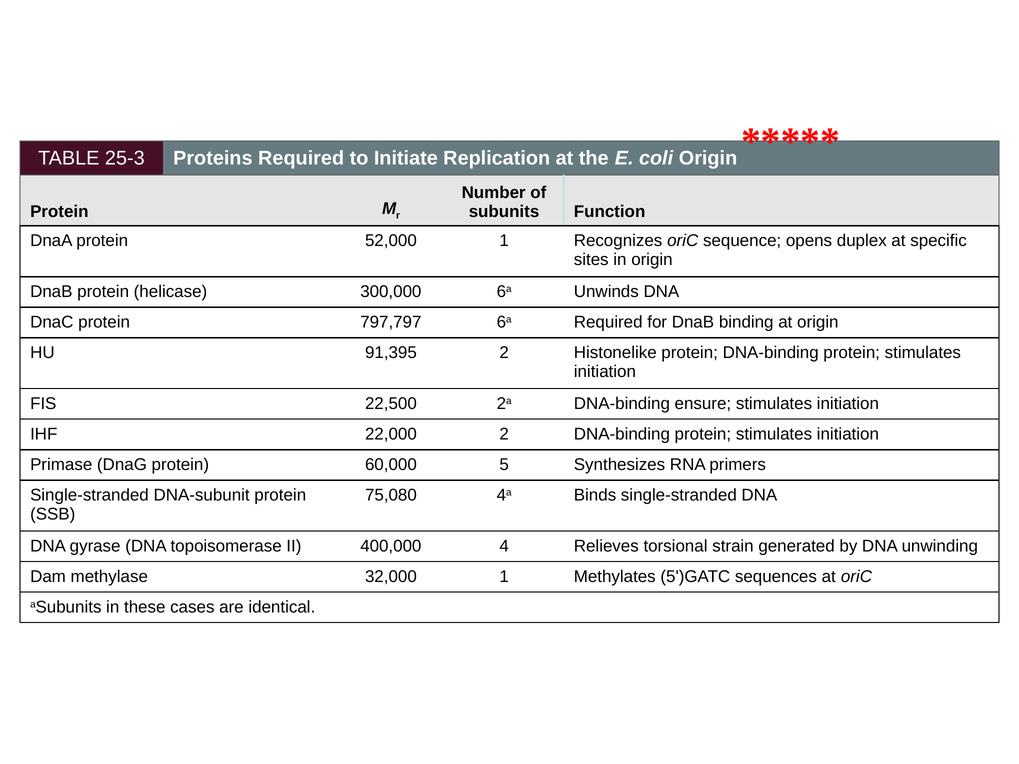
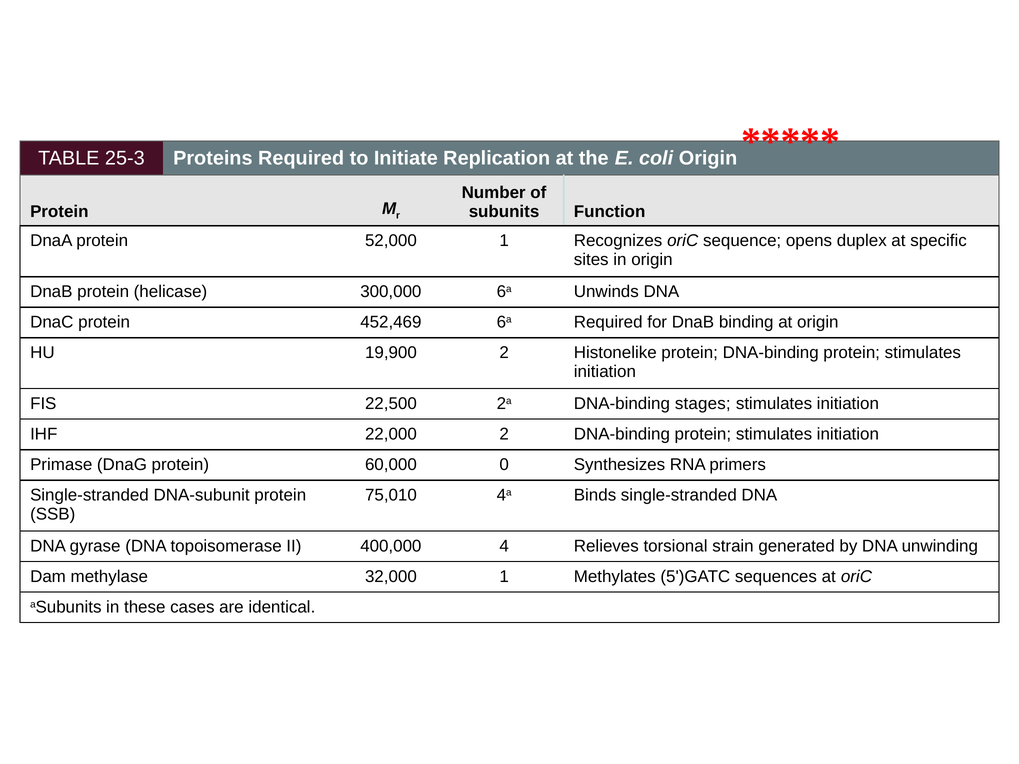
797,797: 797,797 -> 452,469
91,395: 91,395 -> 19,900
ensure: ensure -> stages
5: 5 -> 0
75,080: 75,080 -> 75,010
